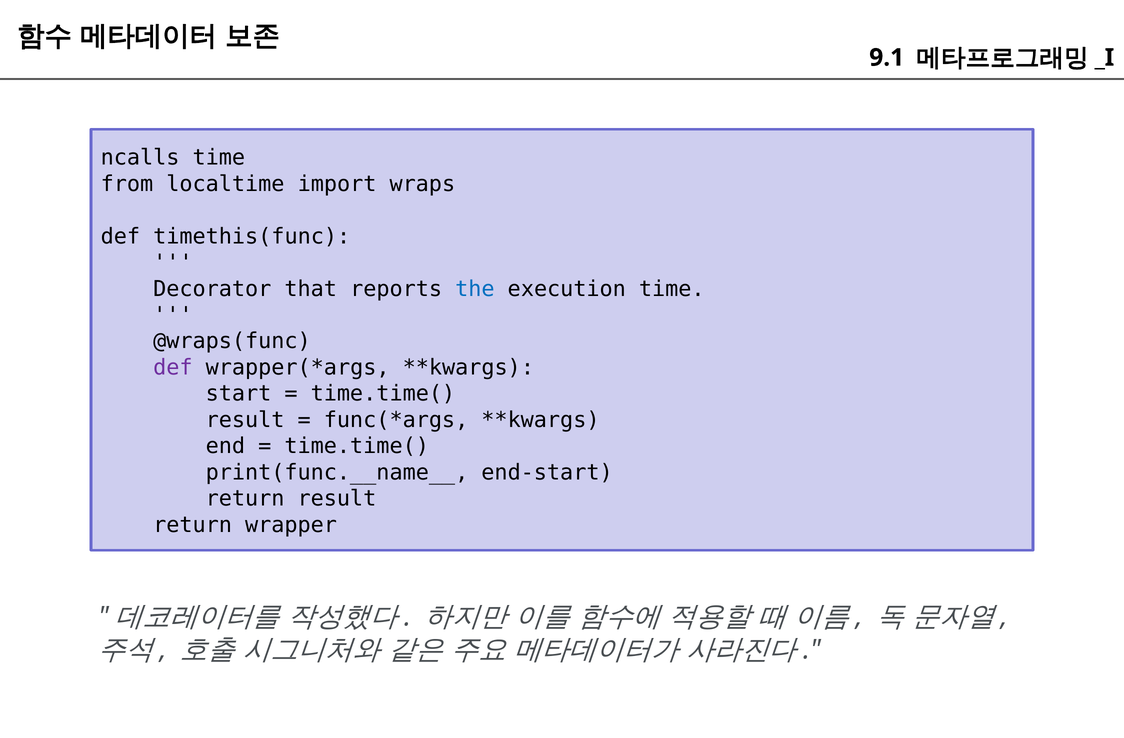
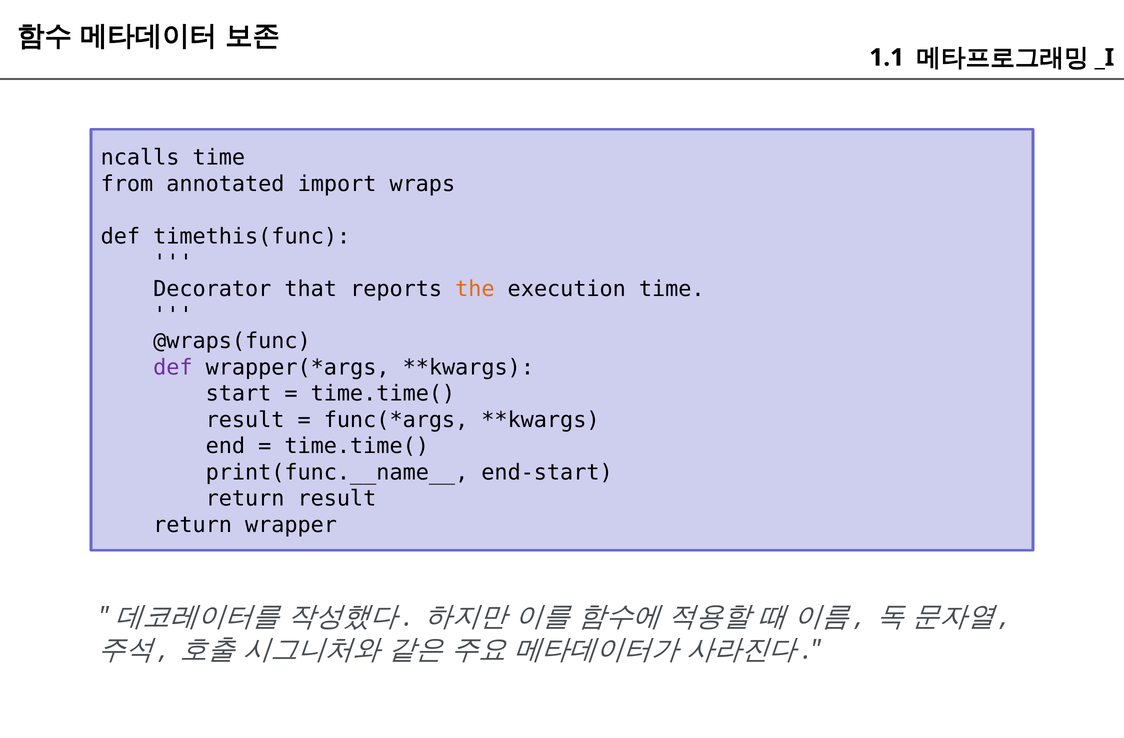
9.1: 9.1 -> 1.1
localtime: localtime -> annotated
the colour: blue -> orange
